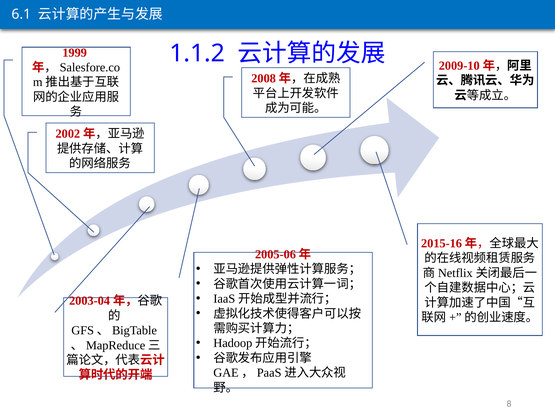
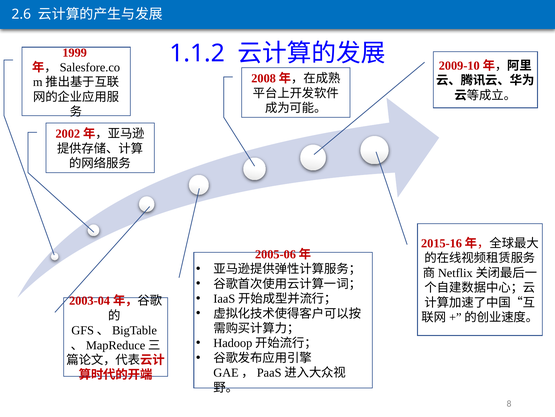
6.1: 6.1 -> 2.6
